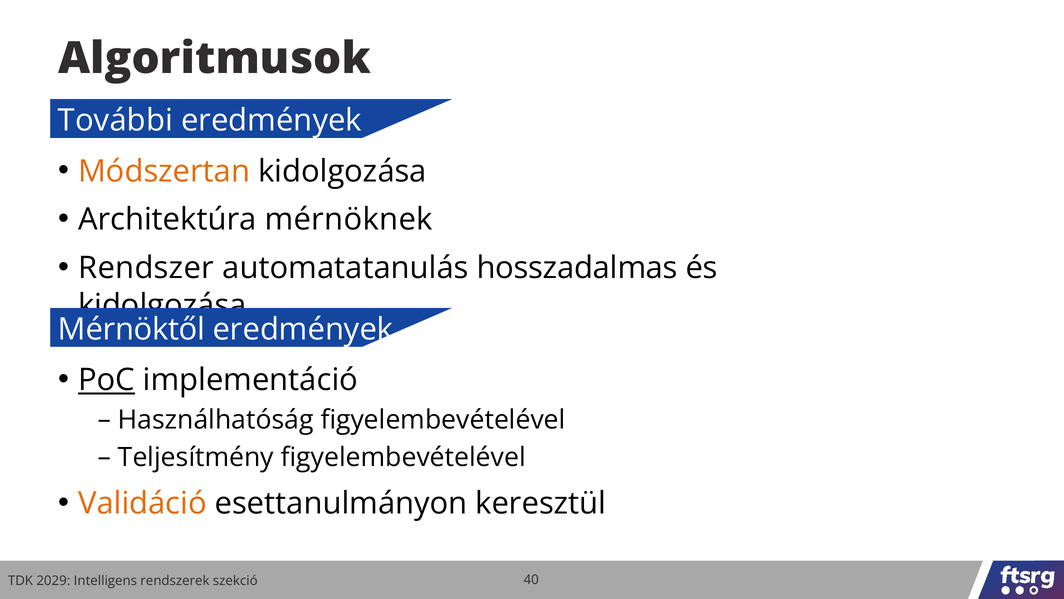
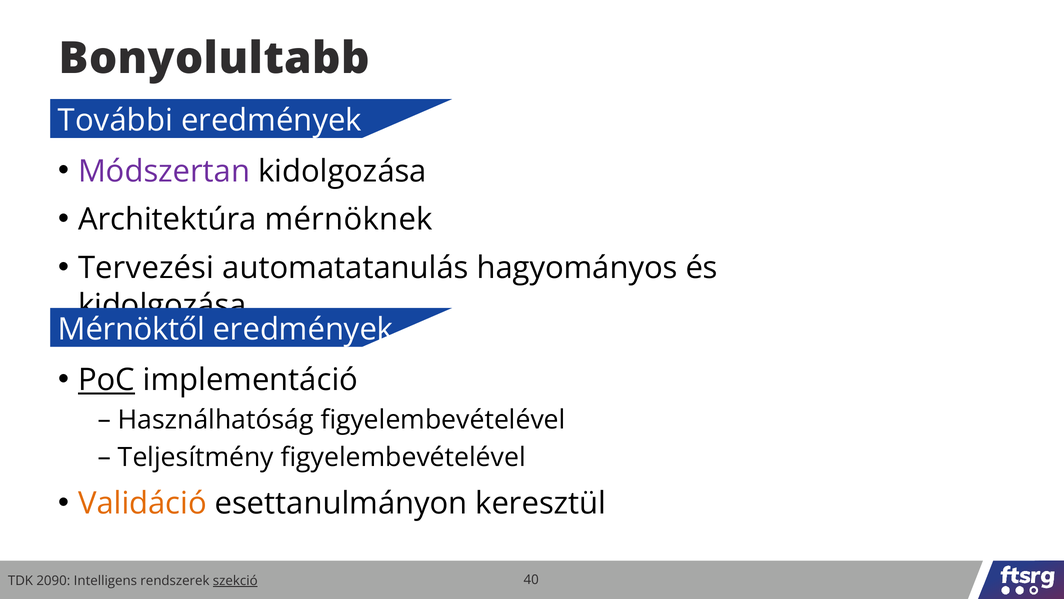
Algoritmusok: Algoritmusok -> Bonyolultabb
Módszertan colour: orange -> purple
Rendszer: Rendszer -> Tervezési
hosszadalmas: hosszadalmas -> hagyományos
2029: 2029 -> 2090
szekció underline: none -> present
